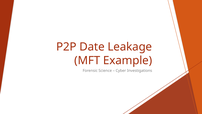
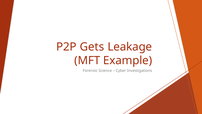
Date: Date -> Gets
